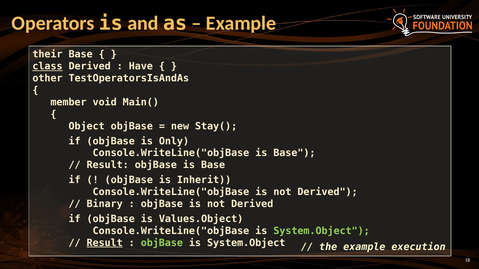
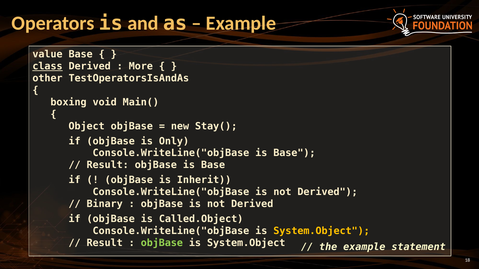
their: their -> value
Have: Have -> More
member: member -> boxing
Values.Object: Values.Object -> Called.Object
System.Object at (322, 231) colour: light green -> yellow
Result at (105, 243) underline: present -> none
execution: execution -> statement
